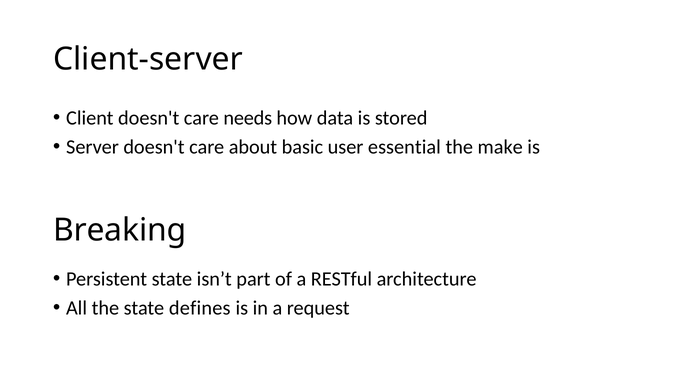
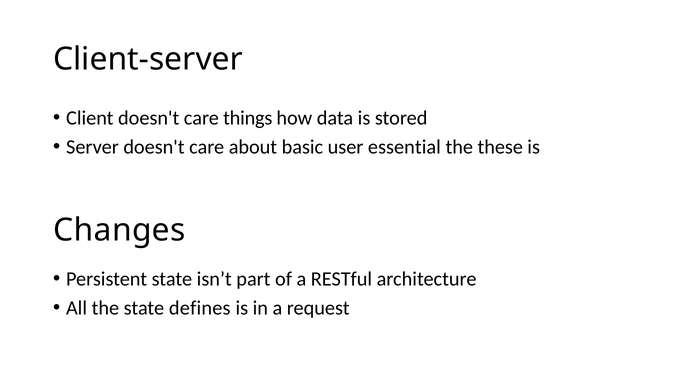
needs: needs -> things
make: make -> these
Breaking: Breaking -> Changes
